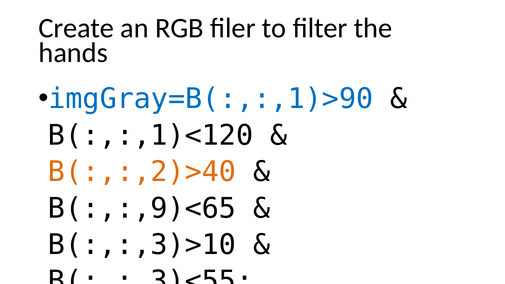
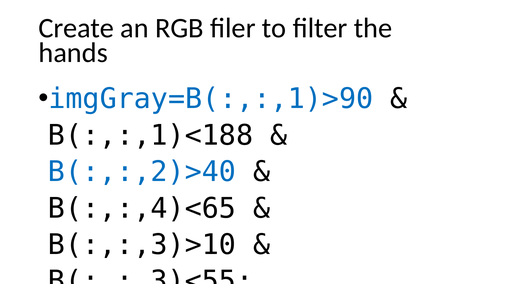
B(:,:,1)<120: B(:,:,1)<120 -> B(:,:,1)<188
B(:,:,2)>40 colour: orange -> blue
B(:,:,9)<65: B(:,:,9)<65 -> B(:,:,4)<65
